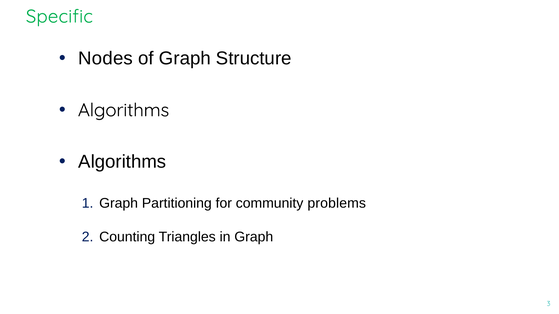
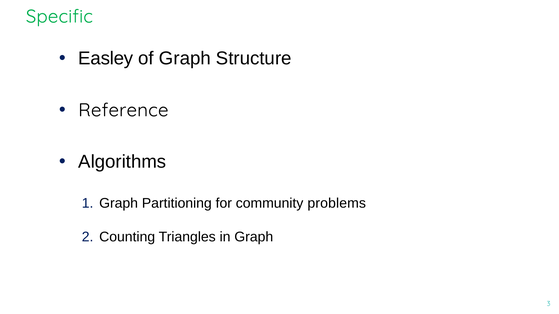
Nodes: Nodes -> Easley
Algorithms at (124, 110): Algorithms -> Reference
